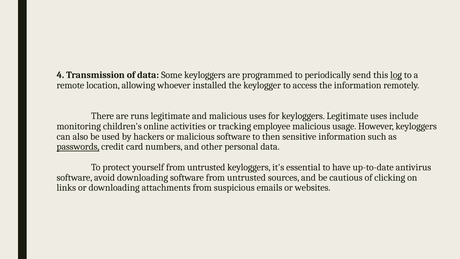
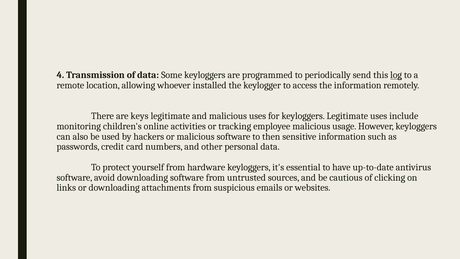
runs: runs -> keys
passwords underline: present -> none
yourself from untrusted: untrusted -> hardware
